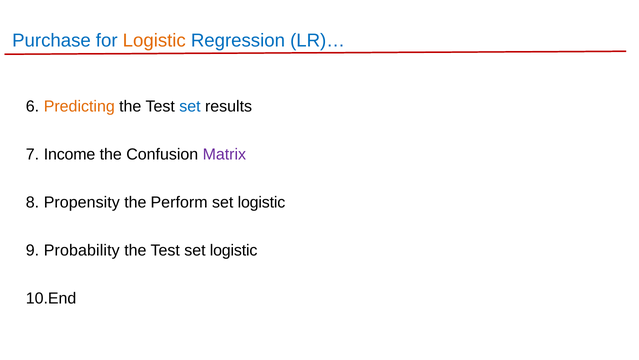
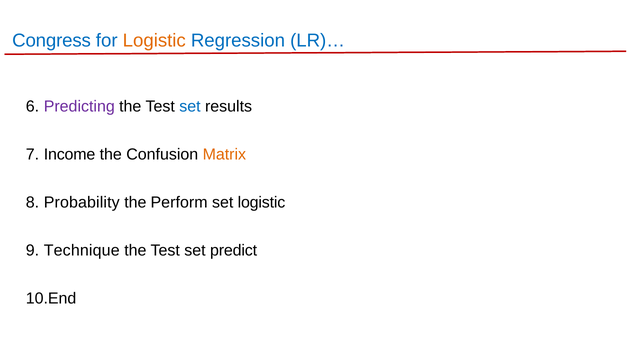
Purchase: Purchase -> Congress
Predicting colour: orange -> purple
Matrix colour: purple -> orange
Propensity: Propensity -> Probability
Probability: Probability -> Technique
Test set logistic: logistic -> predict
